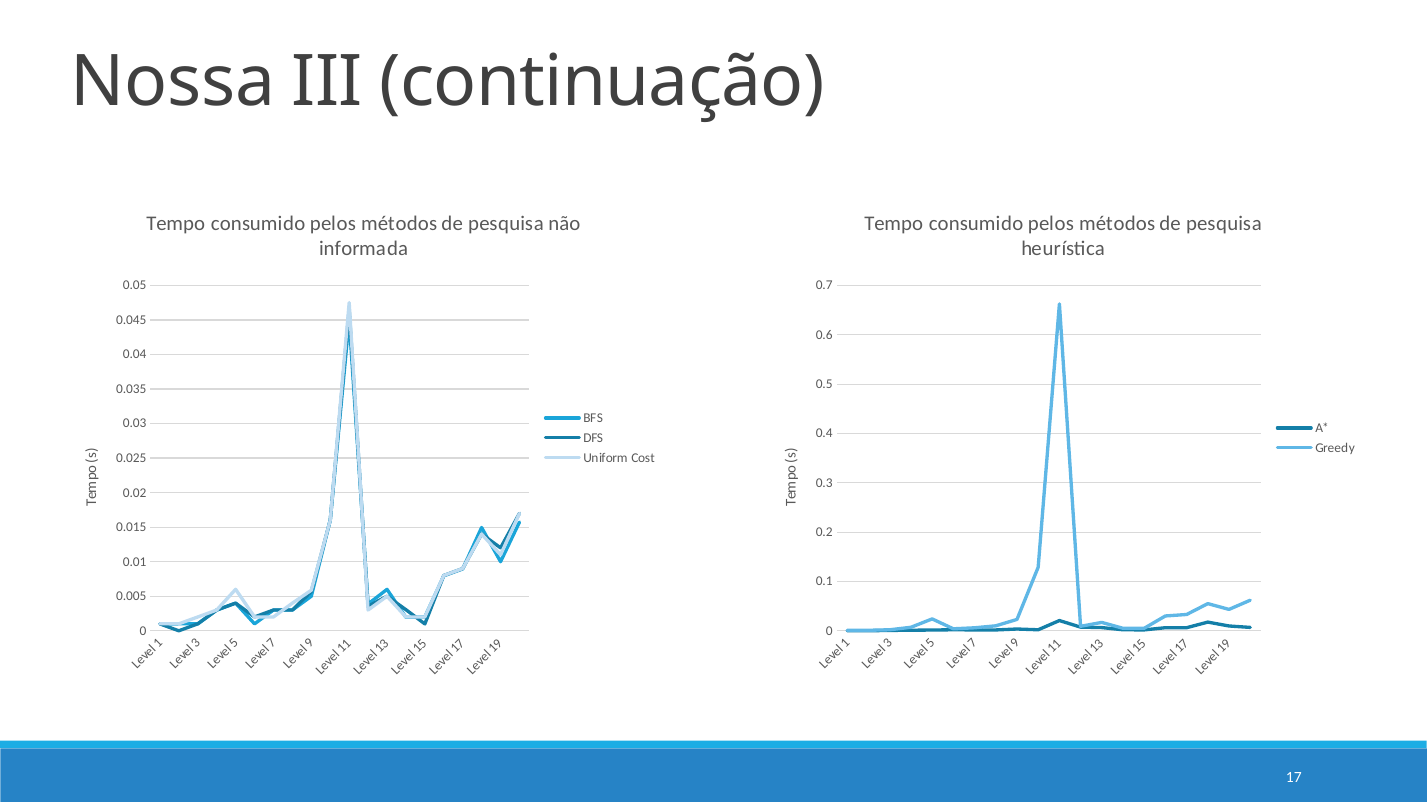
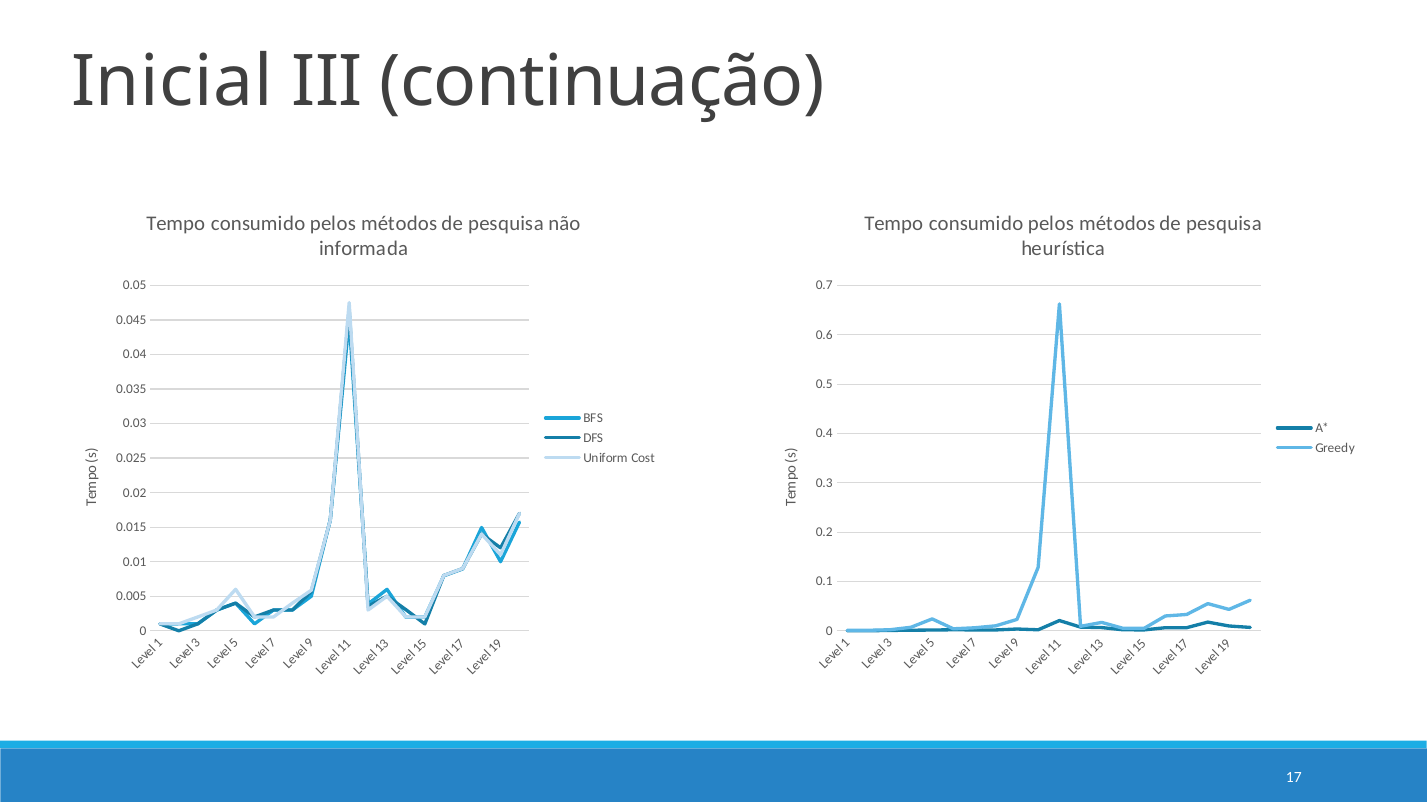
Nossa: Nossa -> Inicial
